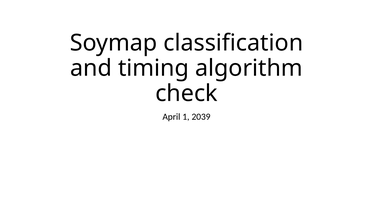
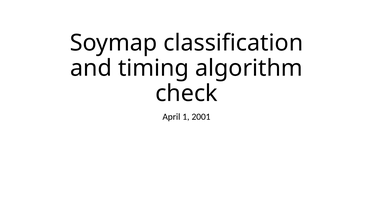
2039: 2039 -> 2001
